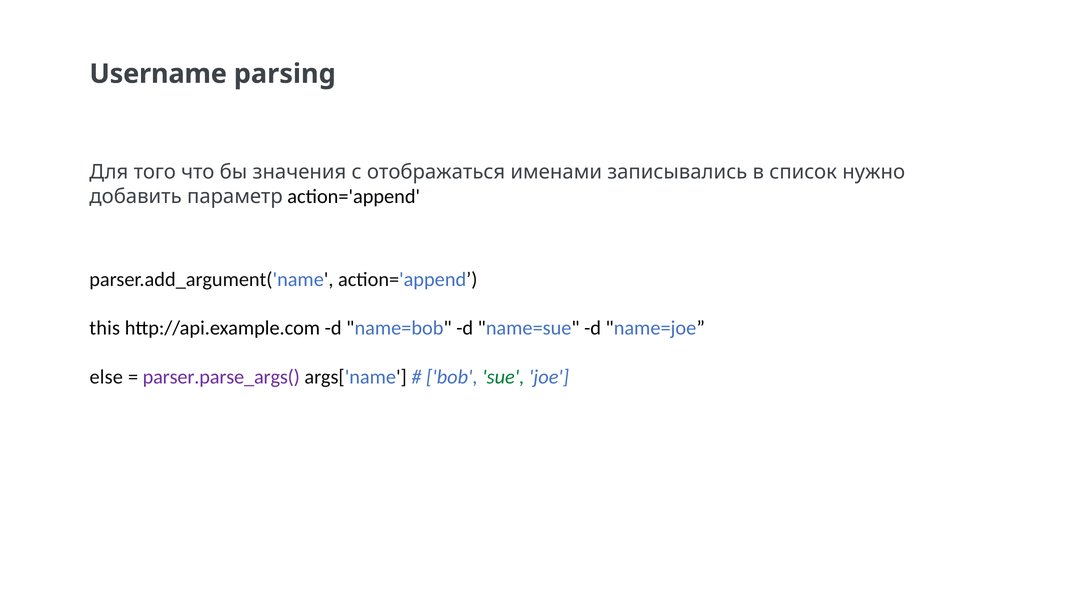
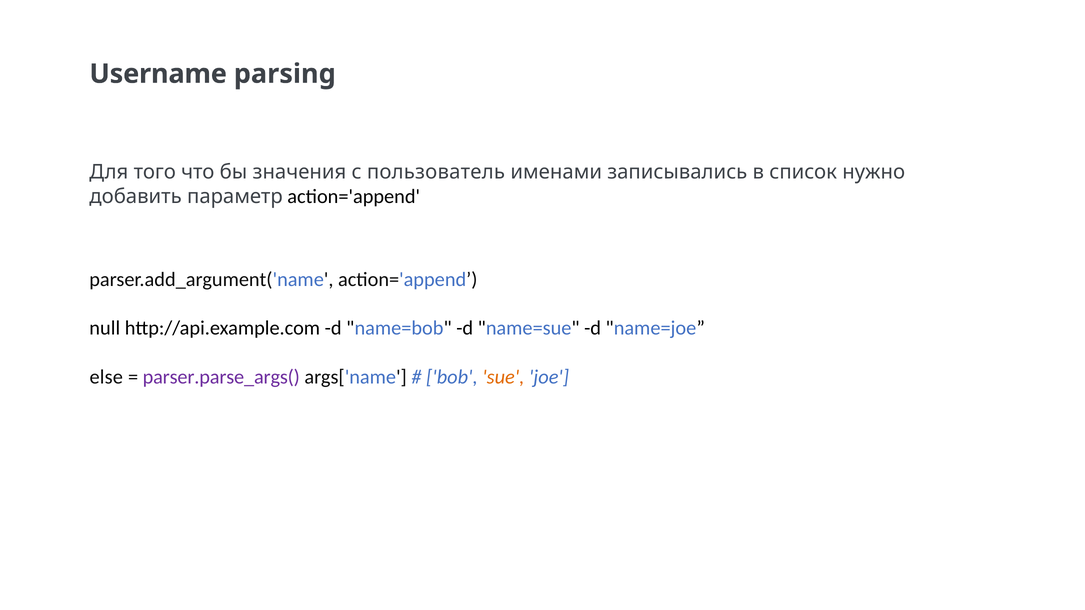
отображаться: отображаться -> пользователь
this: this -> null
sue colour: green -> orange
